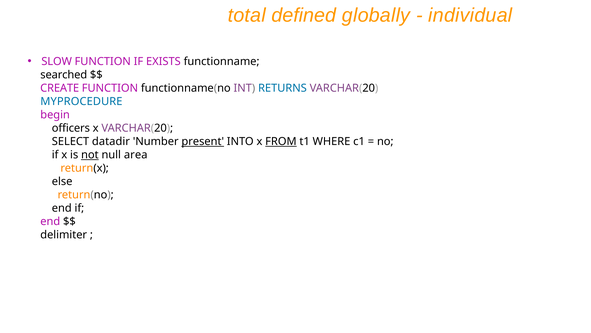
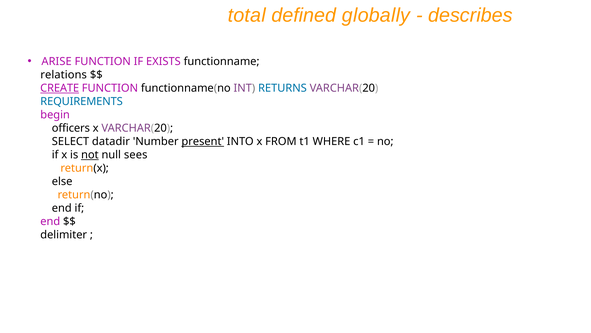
individual: individual -> describes
SLOW: SLOW -> ARISE
searched: searched -> relations
CREATE underline: none -> present
MYPROCEDURE: MYPROCEDURE -> REQUIREMENTS
FROM underline: present -> none
area: area -> sees
